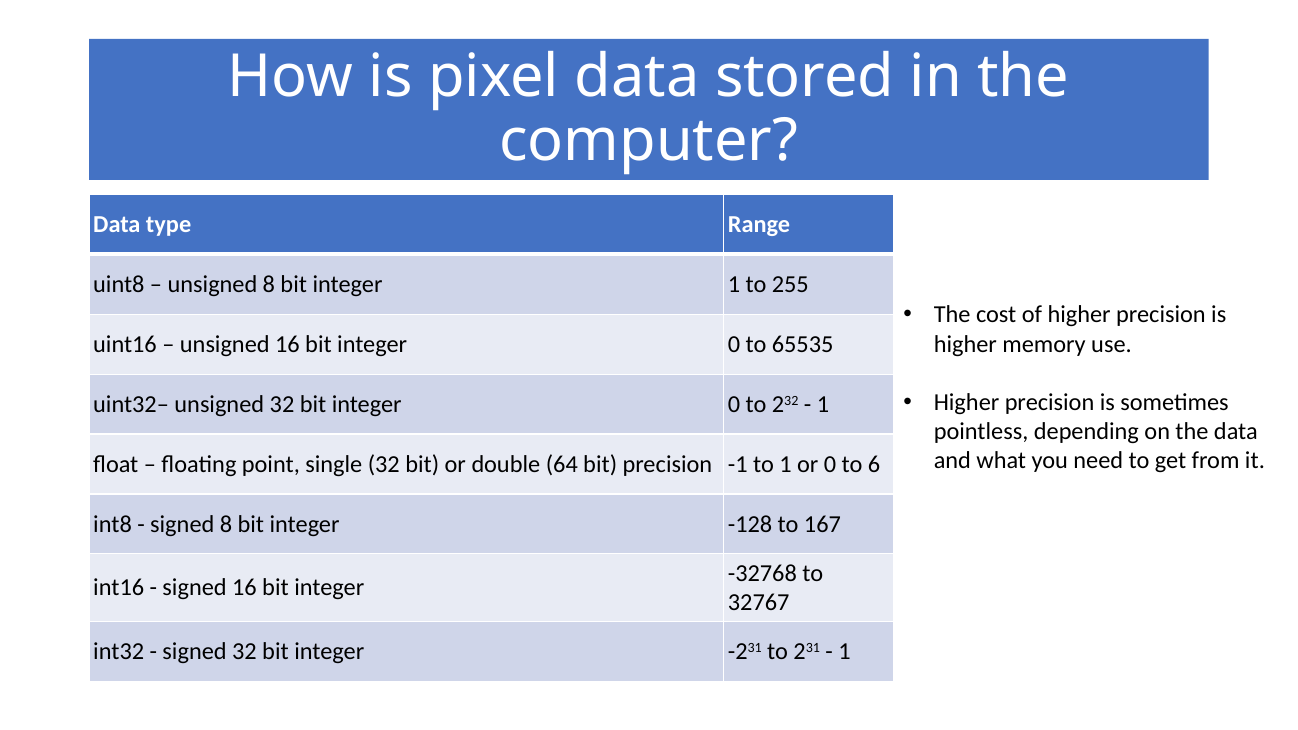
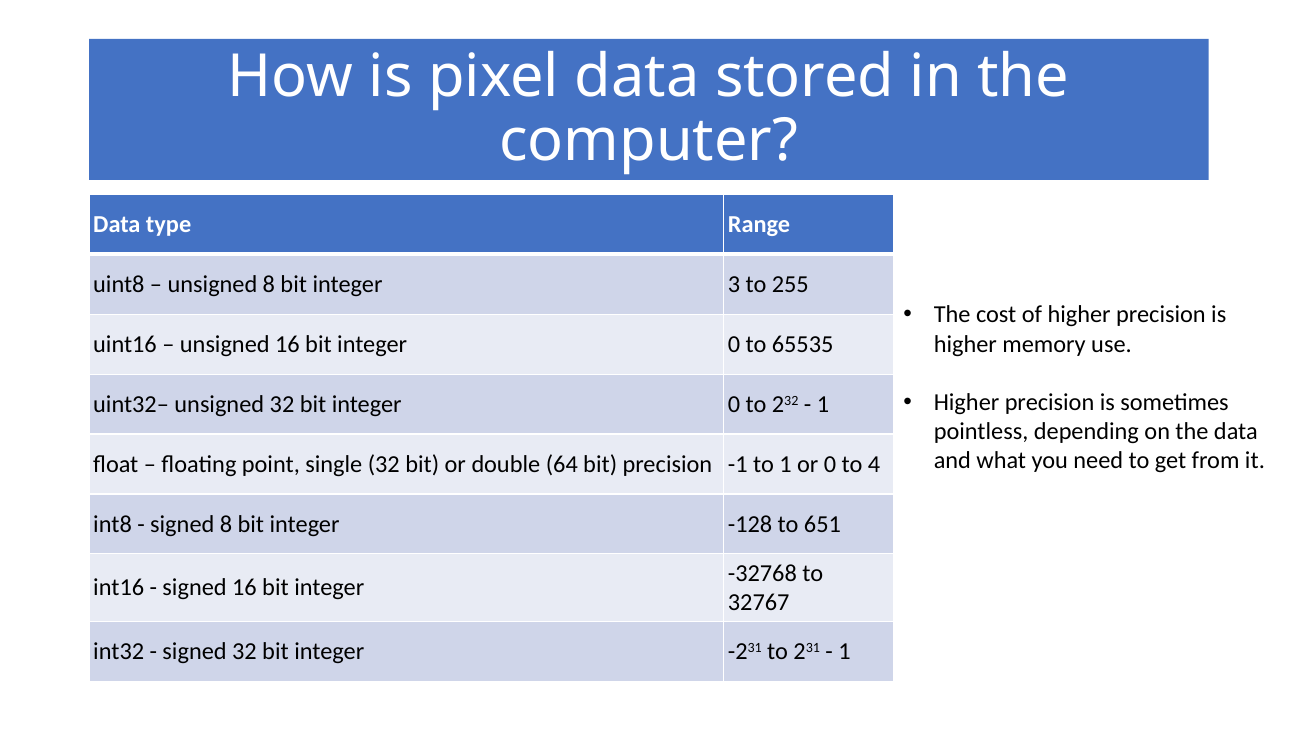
integer 1: 1 -> 3
6: 6 -> 4
167: 167 -> 651
